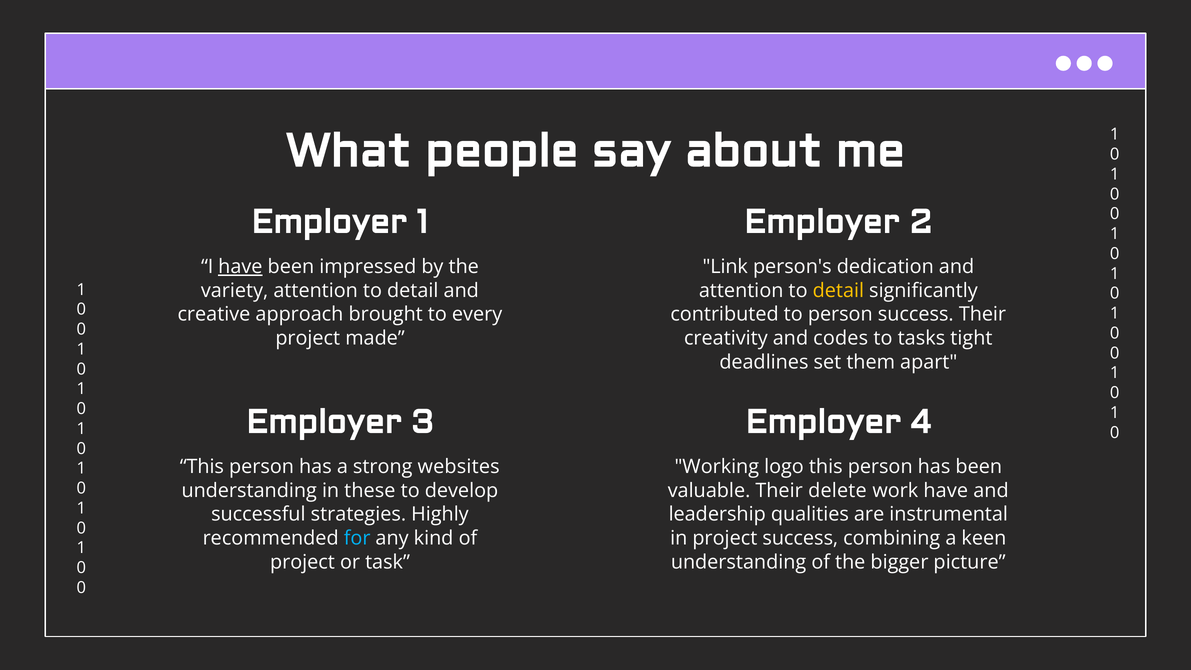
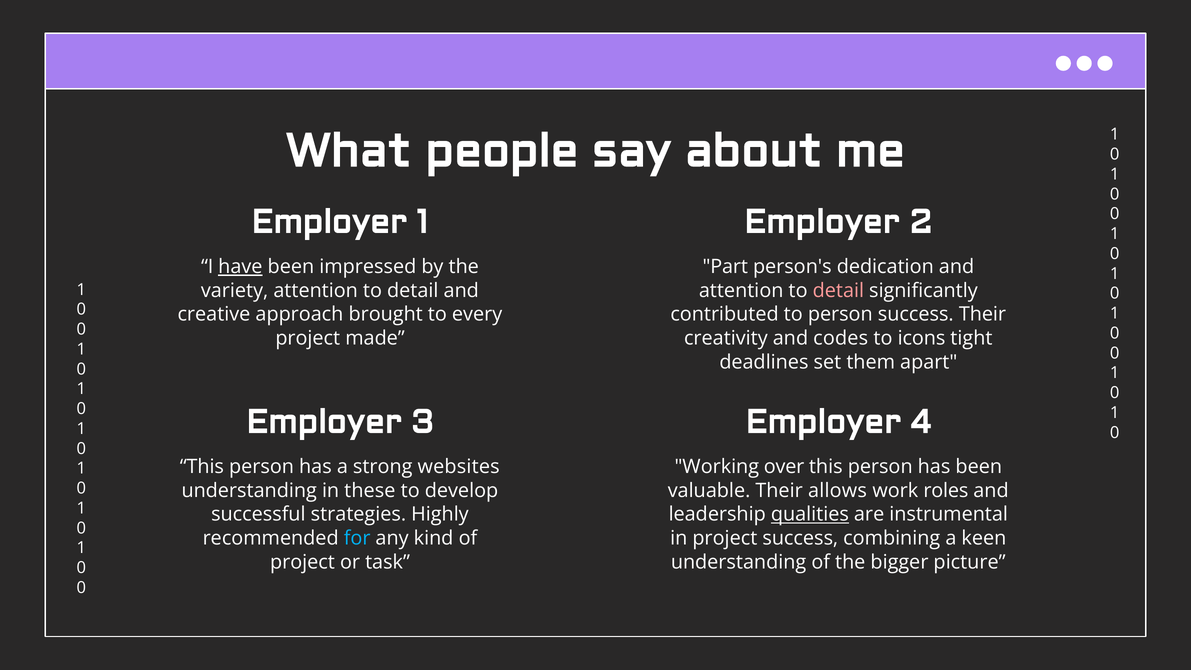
Link: Link -> Part
detail at (838, 291) colour: yellow -> pink
tasks: tasks -> icons
logo: logo -> over
delete: delete -> allows
work have: have -> roles
qualities underline: none -> present
